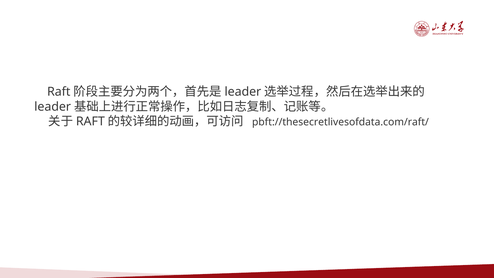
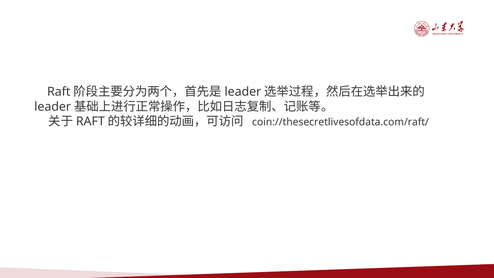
pbft://thesecretlivesofdata.com/raft/: pbft://thesecretlivesofdata.com/raft/ -> coin://thesecretlivesofdata.com/raft/
